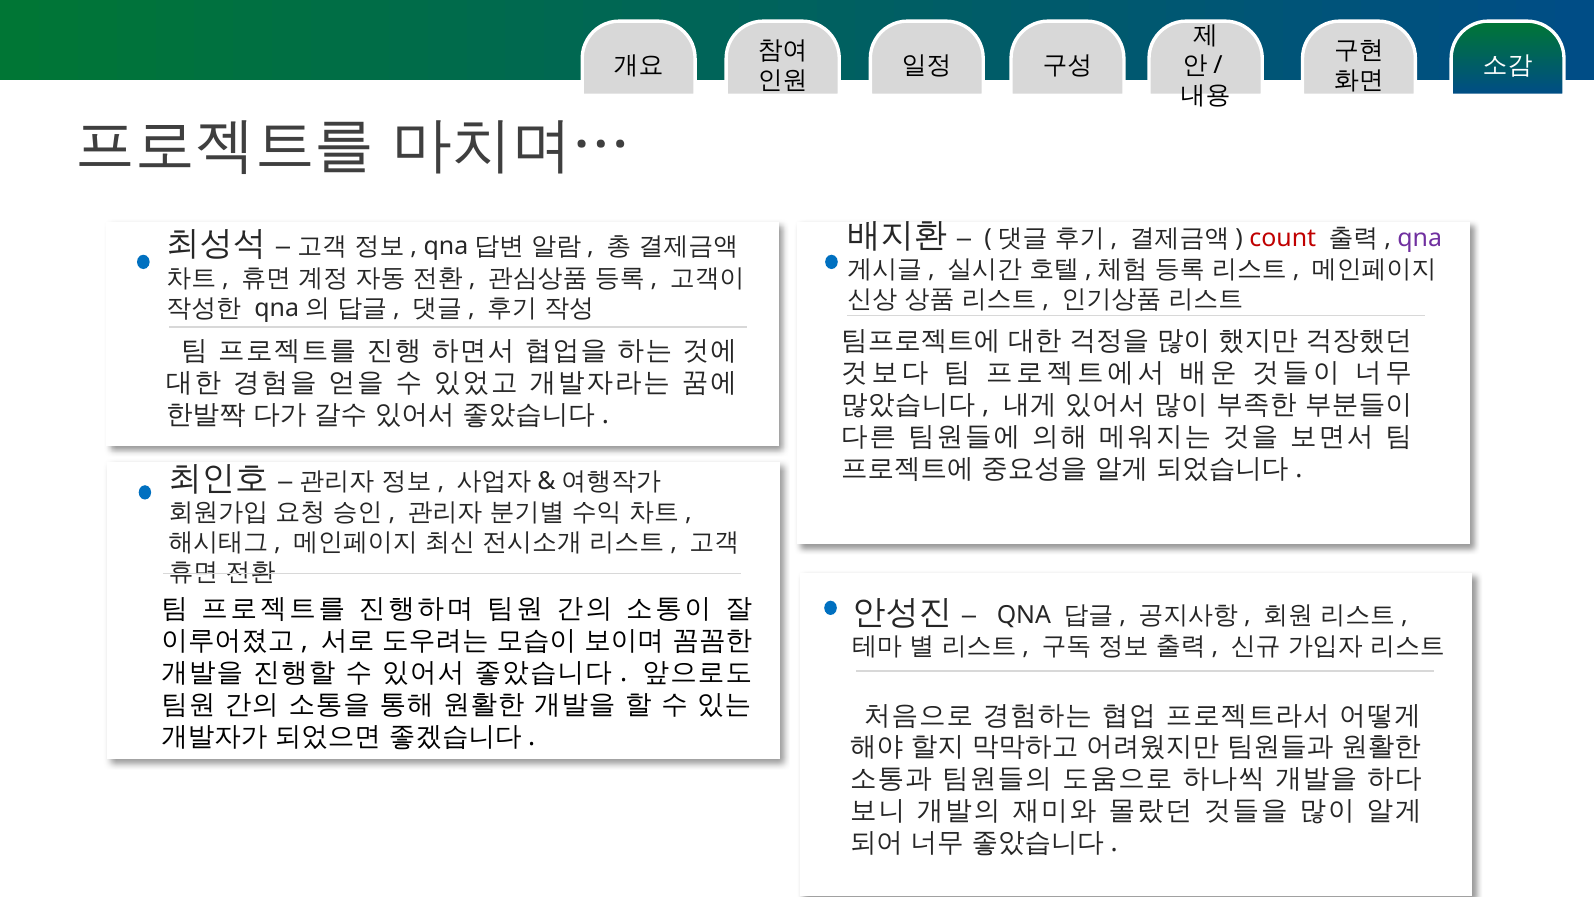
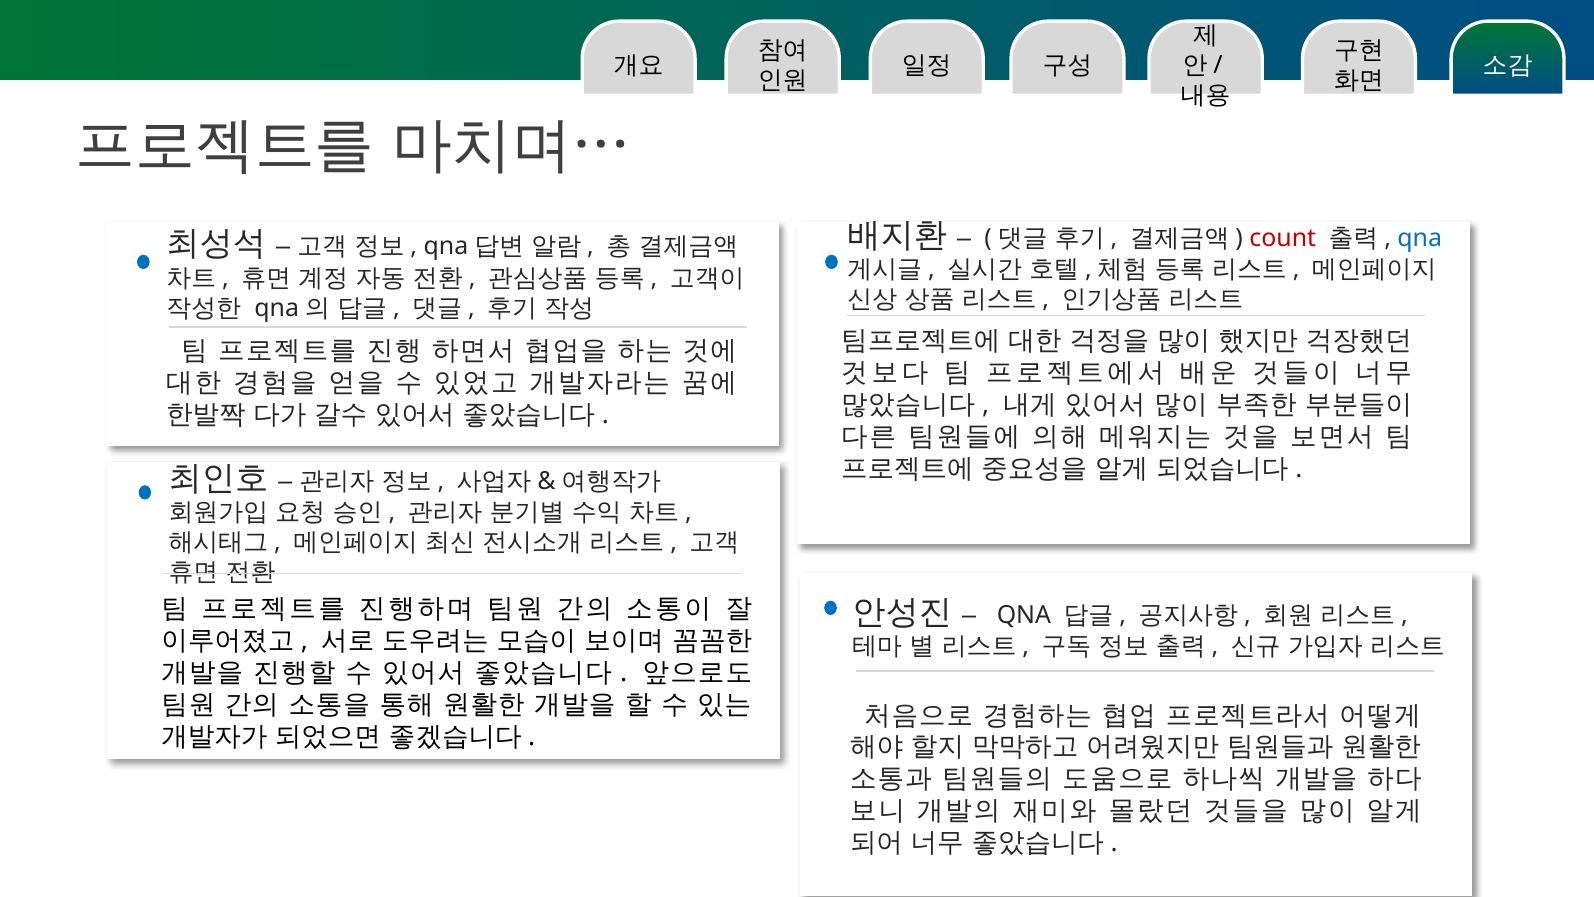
qna at (1420, 238) colour: purple -> blue
